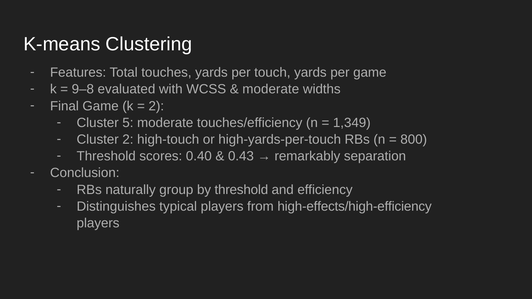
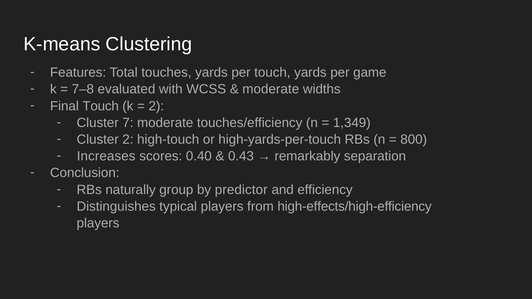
9–8: 9–8 -> 7–8
Final Game: Game -> Touch
5: 5 -> 7
Threshold at (106, 156): Threshold -> Increases
by threshold: threshold -> predictor
